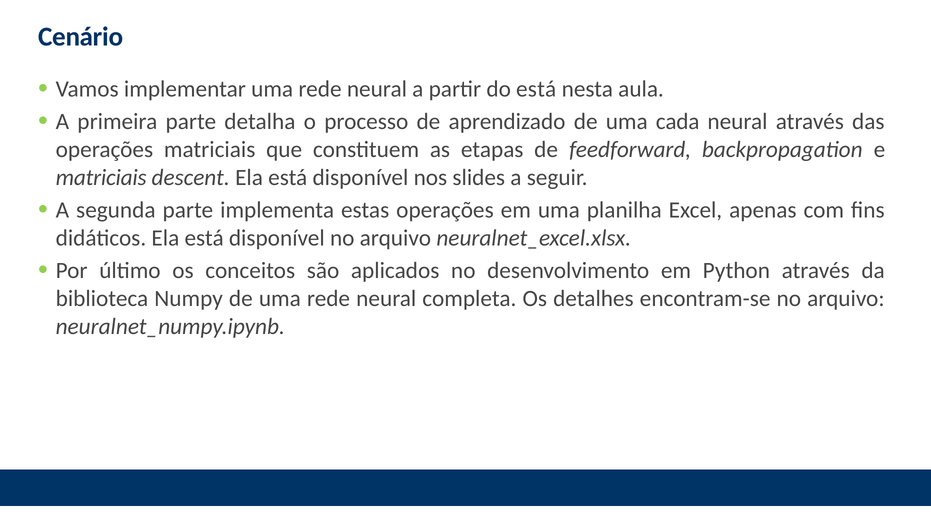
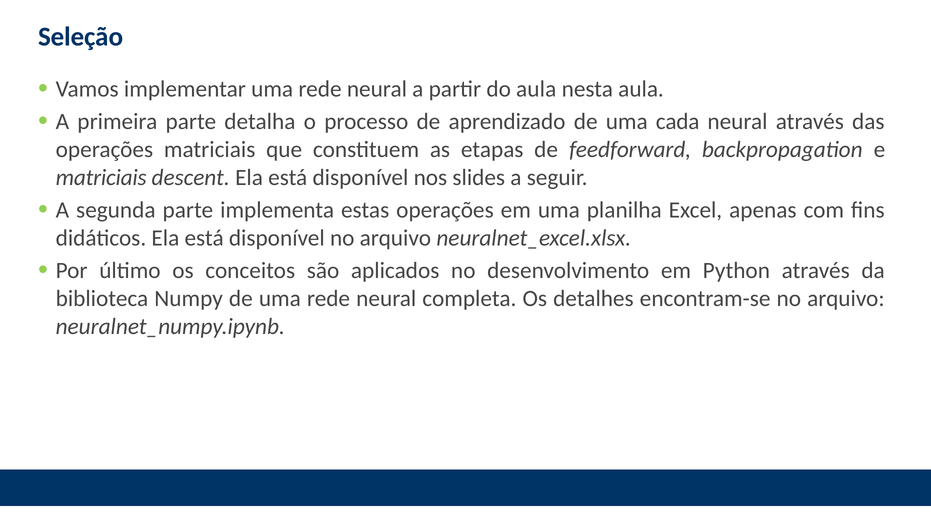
Cenário: Cenário -> Seleção
do está: está -> aula
